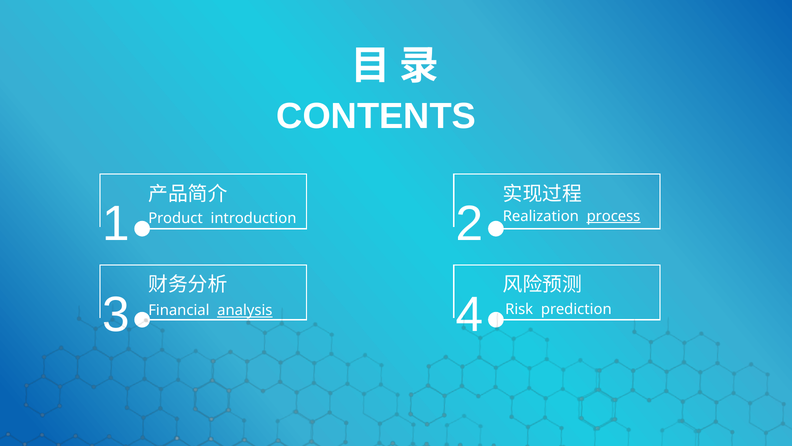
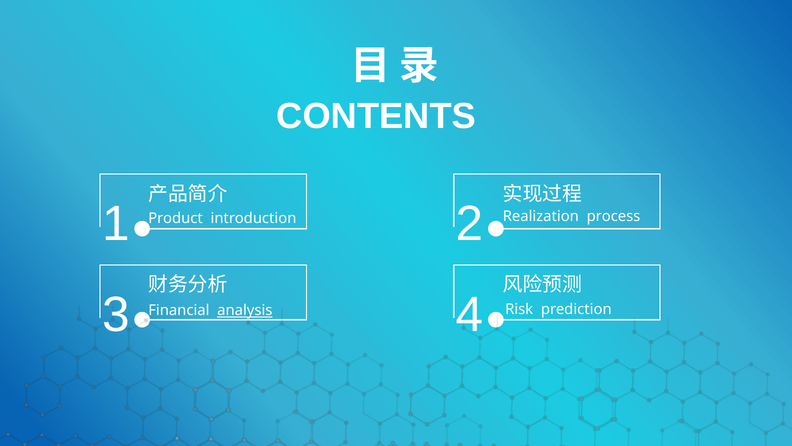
process underline: present -> none
